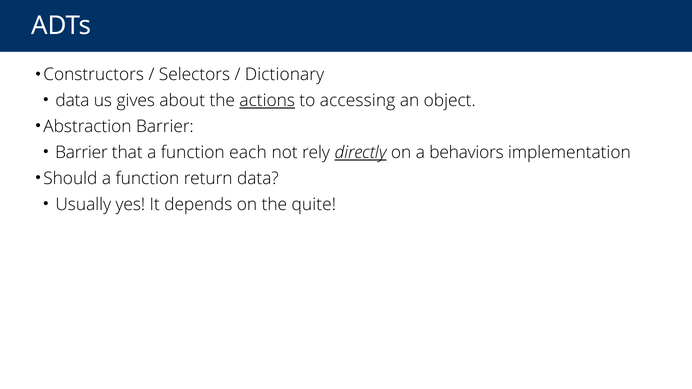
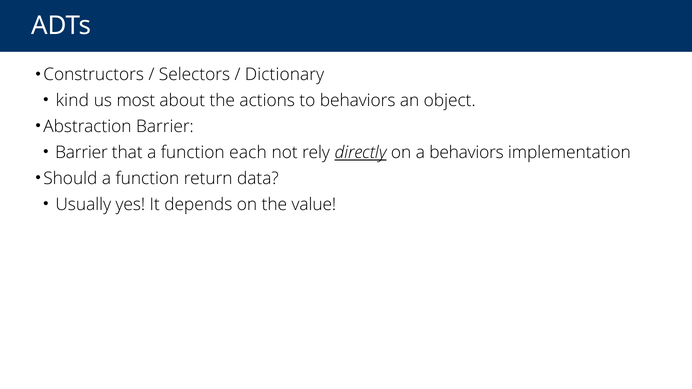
data at (72, 101): data -> kind
gives: gives -> most
actions underline: present -> none
to accessing: accessing -> behaviors
quite: quite -> value
